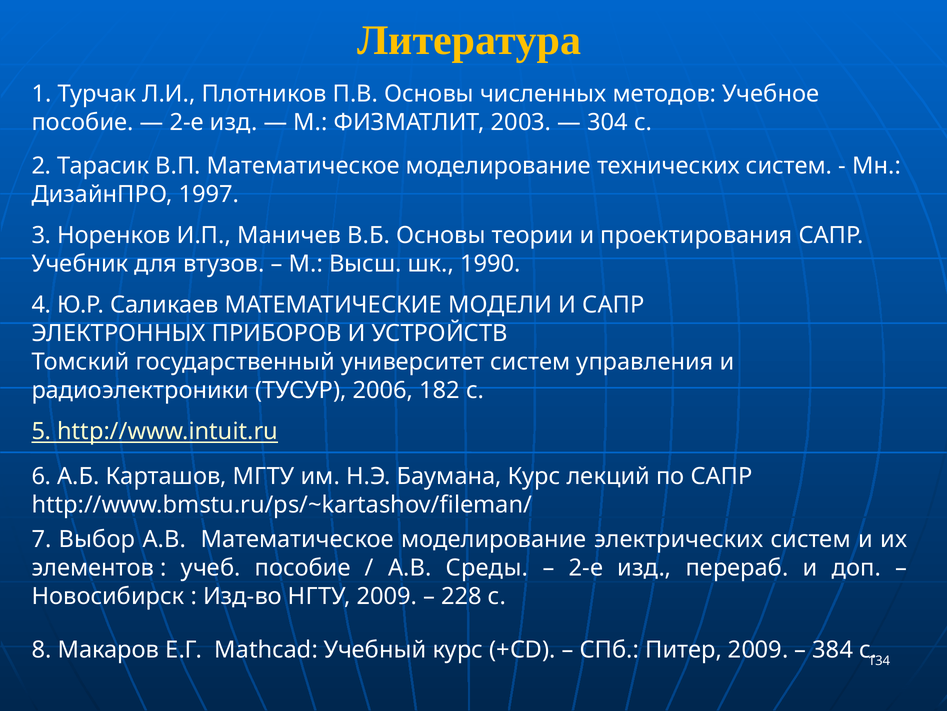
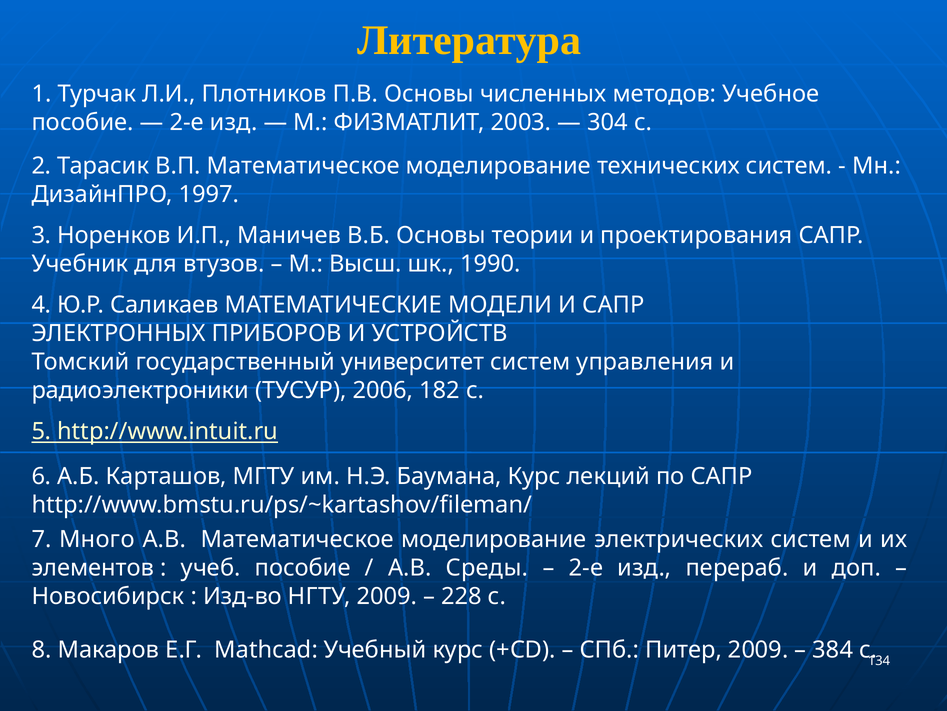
Выбор: Выбор -> Много
